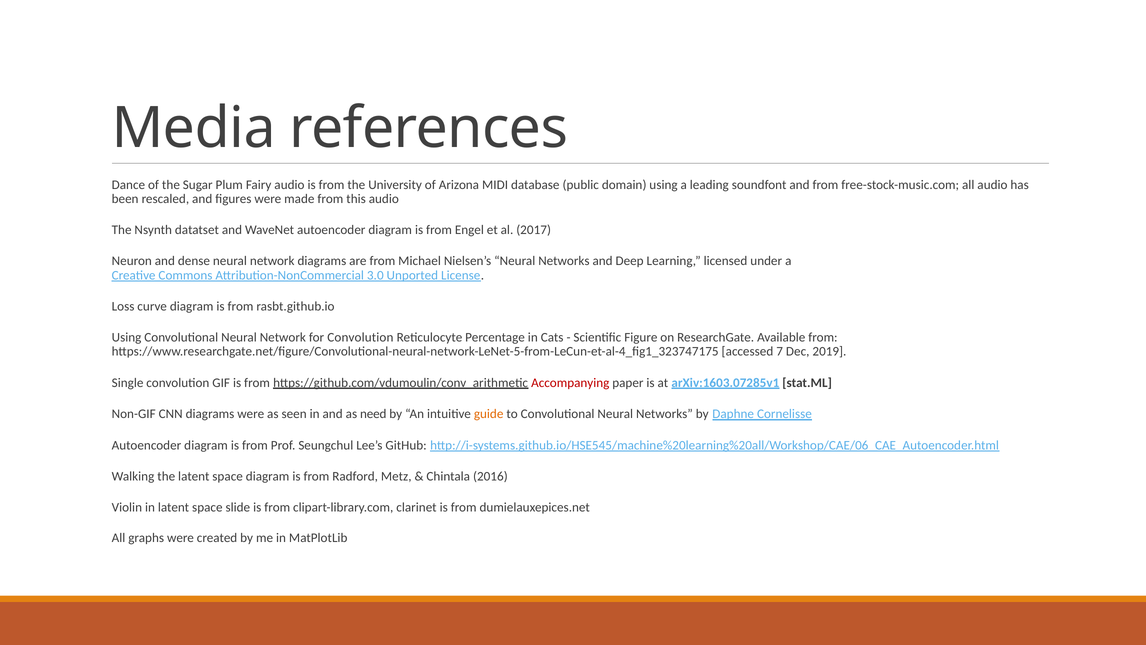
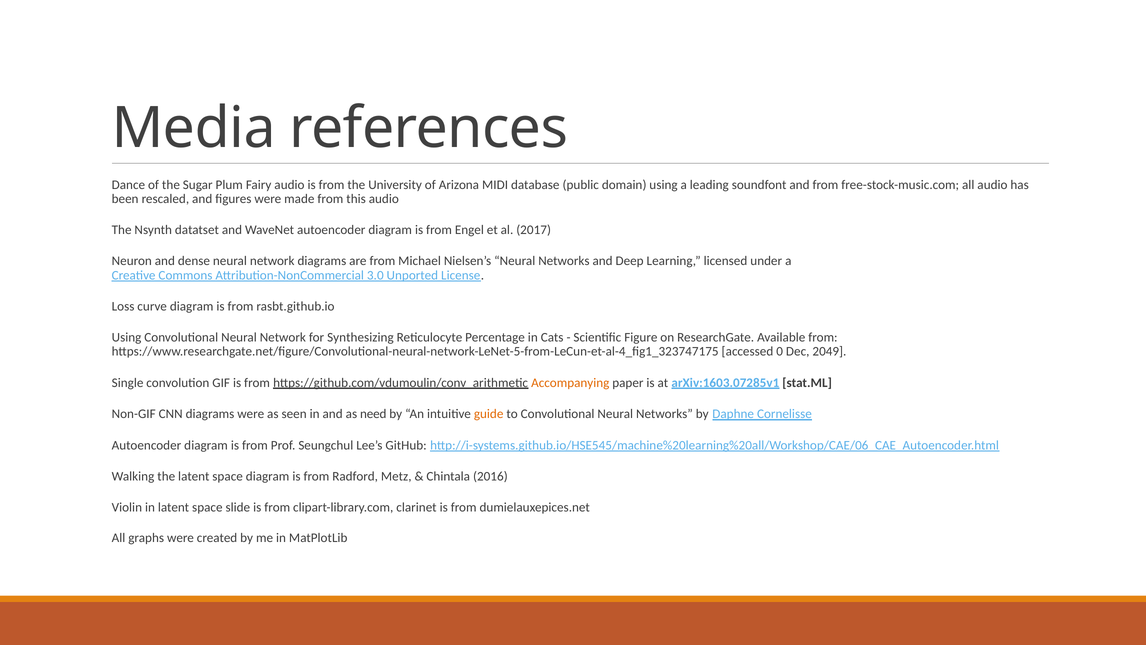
for Convolution: Convolution -> Synthesizing
7: 7 -> 0
2019: 2019 -> 2049
Accompanying colour: red -> orange
